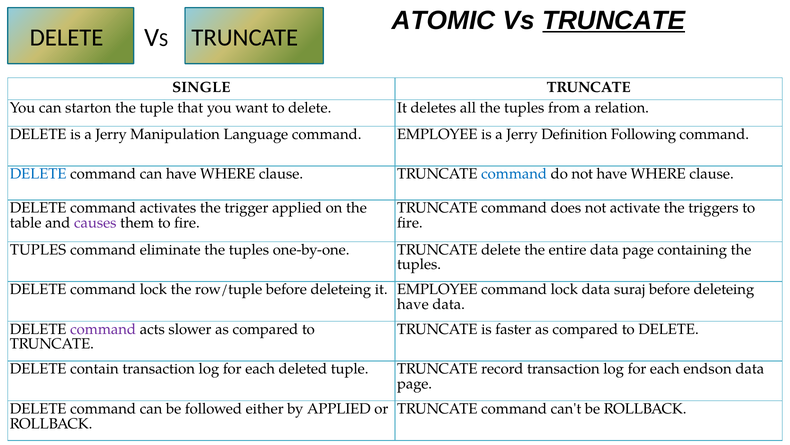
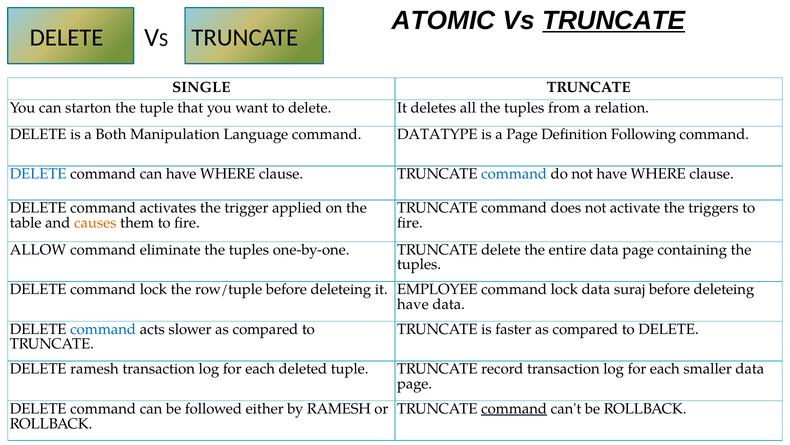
DELETE is a Jerry: Jerry -> Both
command EMPLOYEE: EMPLOYEE -> DATATYPE
Jerry at (522, 134): Jerry -> Page
causes colour: purple -> orange
TUPLES at (38, 249): TUPLES -> ALLOW
command at (103, 329) colour: purple -> blue
DELETE contain: contain -> ramesh
endson: endson -> smaller
by APPLIED: APPLIED -> RAMESH
command at (514, 408) underline: none -> present
